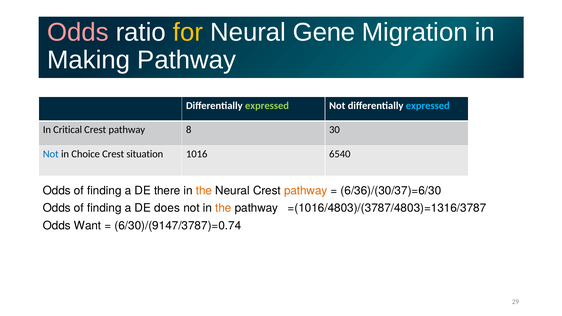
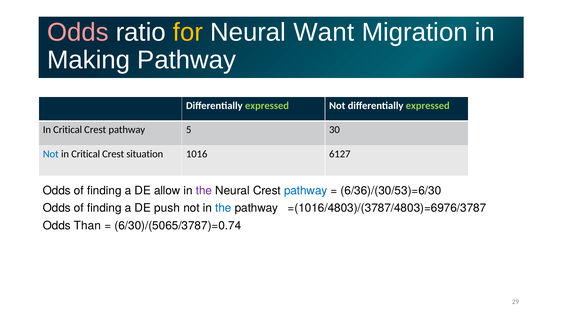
Gene: Gene -> Want
expressed at (428, 106) colour: light blue -> light green
8: 8 -> 5
Choice at (86, 154): Choice -> Critical
6540: 6540 -> 6127
there: there -> allow
the at (204, 191) colour: orange -> purple
pathway at (306, 191) colour: orange -> blue
6/36)/(30/37)=6/30: 6/36)/(30/37)=6/30 -> 6/36)/(30/53)=6/30
does: does -> push
the at (223, 208) colour: orange -> blue
=(1016/4803)/(3787/4803)=1316/3787: =(1016/4803)/(3787/4803)=1316/3787 -> =(1016/4803)/(3787/4803)=6976/3787
Want: Want -> Than
6/30)/(9147/3787)=0.74: 6/30)/(9147/3787)=0.74 -> 6/30)/(5065/3787)=0.74
